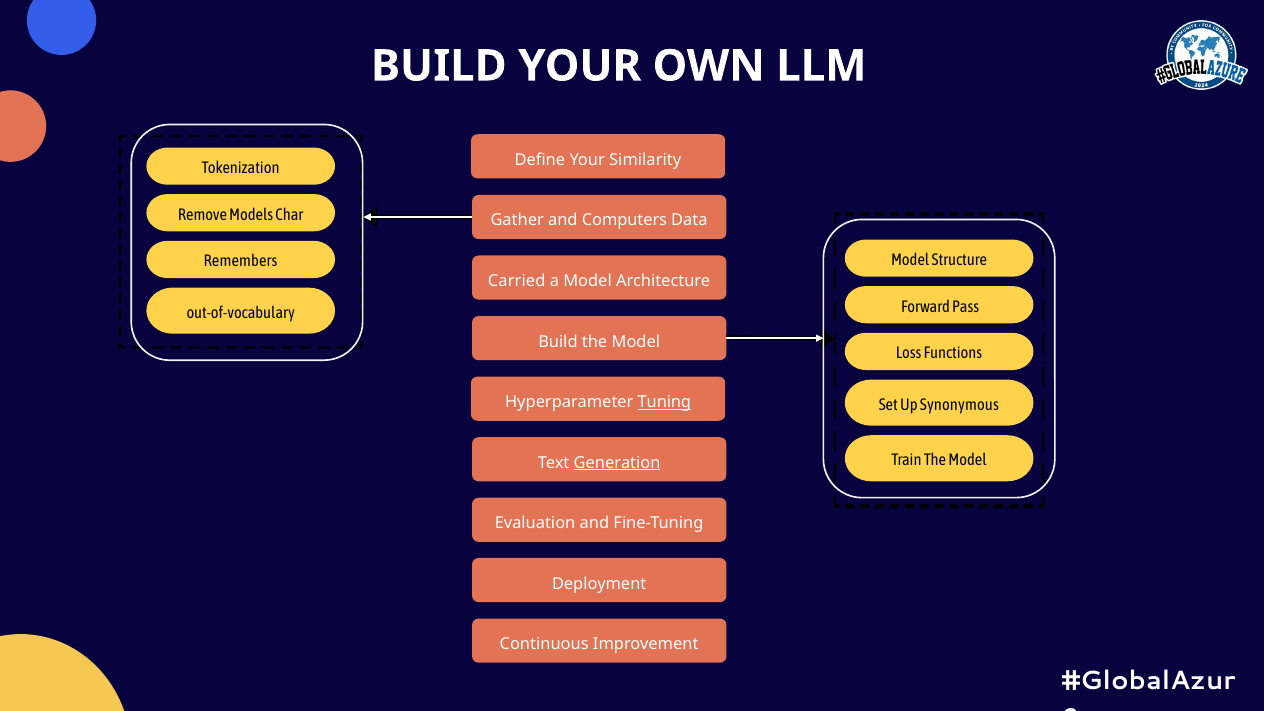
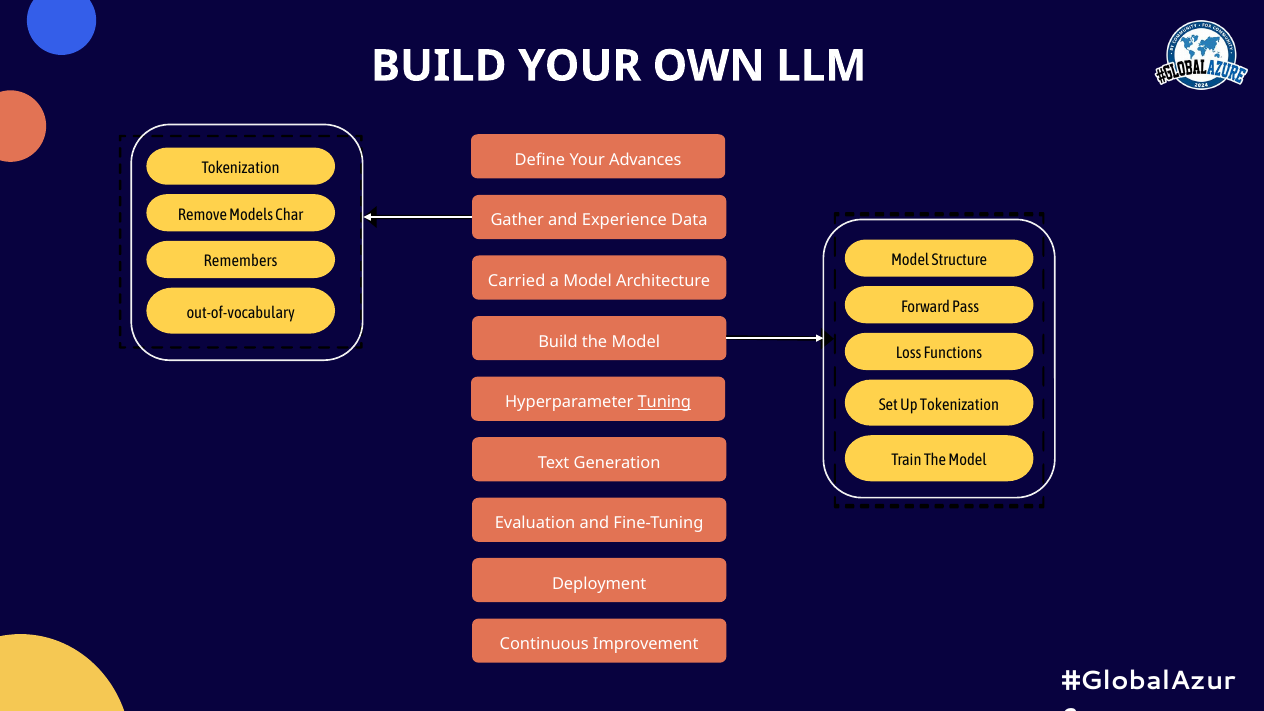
Similarity: Similarity -> Advances
Computers: Computers -> Experience
Up Synonymous: Synonymous -> Tokenization
Generation underline: present -> none
